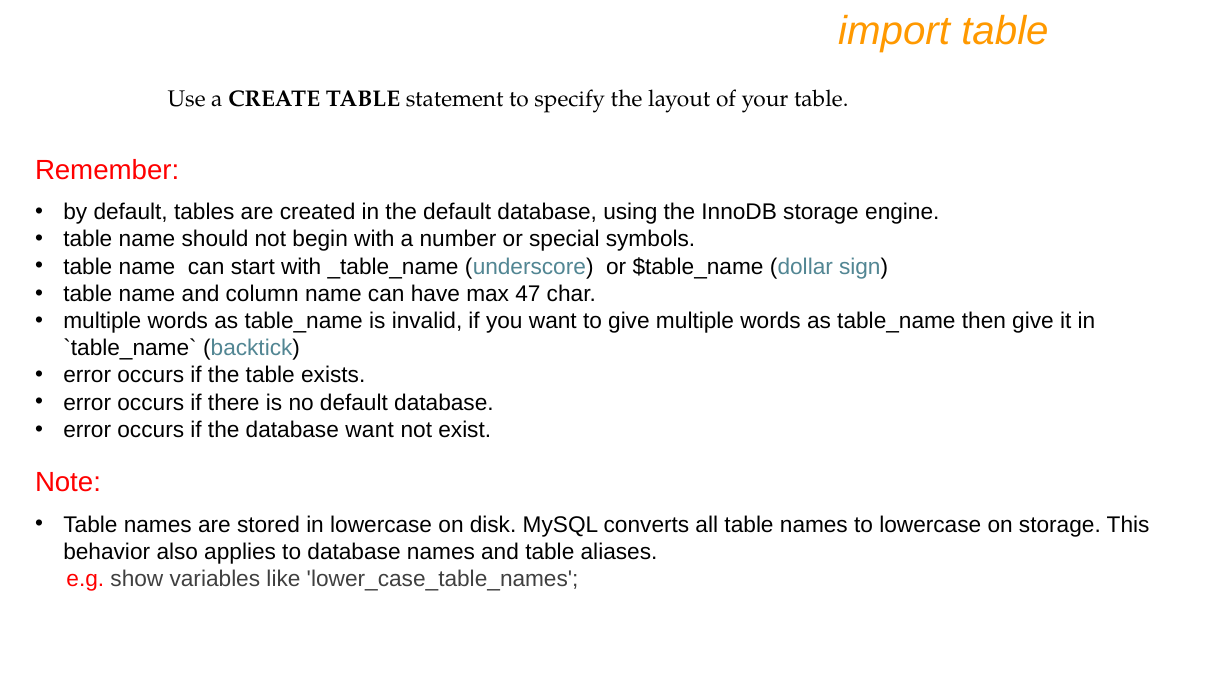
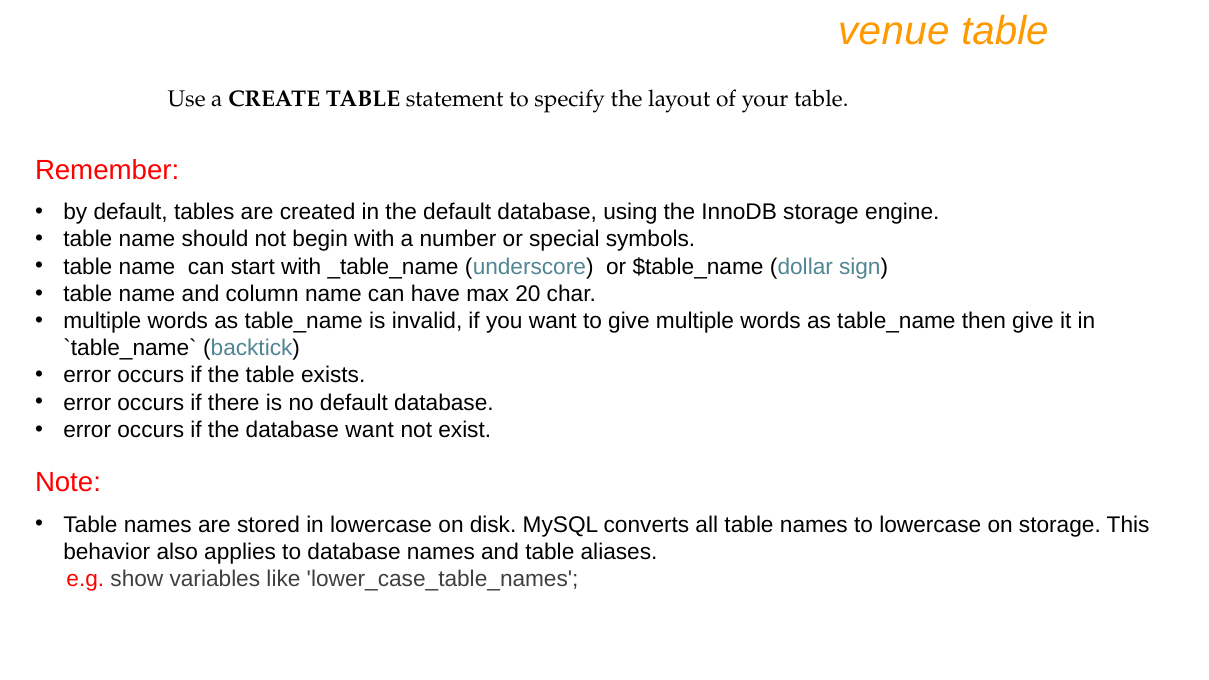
import: import -> venue
47: 47 -> 20
